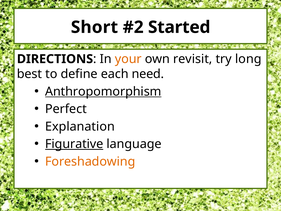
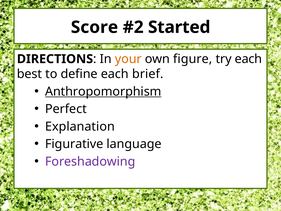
Short: Short -> Score
revisit: revisit -> figure
try long: long -> each
need: need -> brief
Figurative underline: present -> none
Foreshadowing colour: orange -> purple
